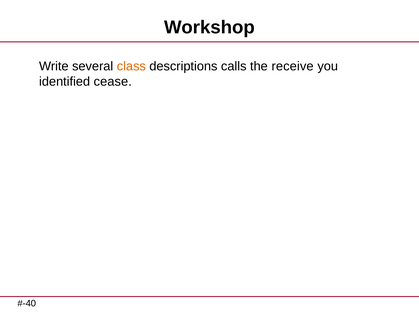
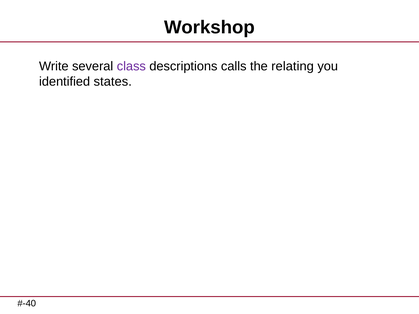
class colour: orange -> purple
receive: receive -> relating
cease: cease -> states
